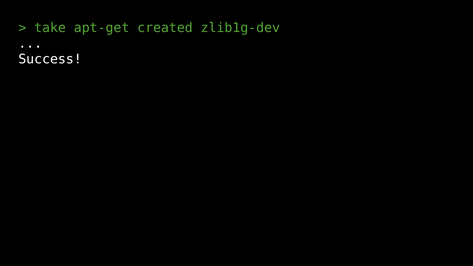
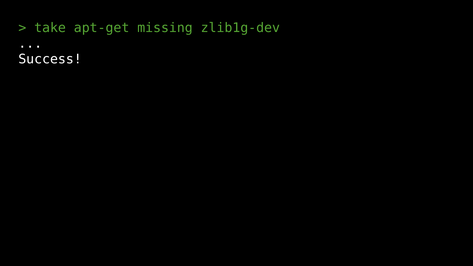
created: created -> missing
